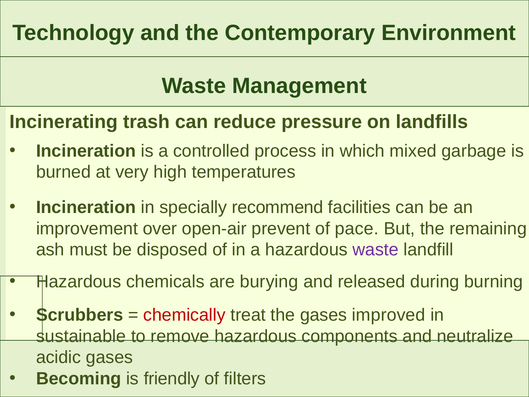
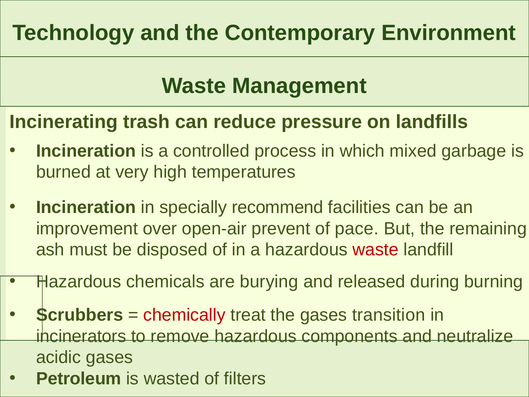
waste at (376, 250) colour: purple -> red
improved: improved -> transition
sustainable: sustainable -> incinerators
Becoming: Becoming -> Petroleum
friendly: friendly -> wasted
